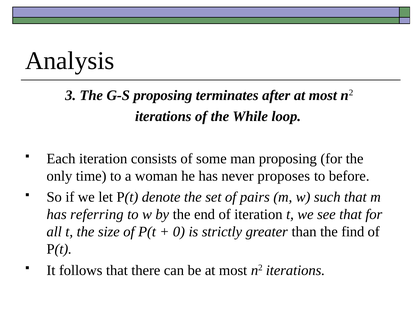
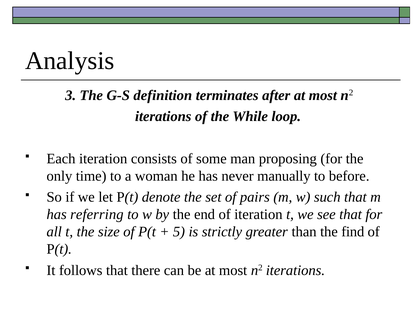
G-S proposing: proposing -> definition
proposes: proposes -> manually
0: 0 -> 5
